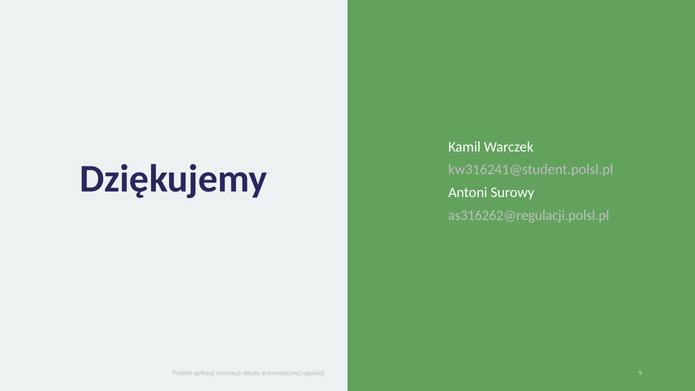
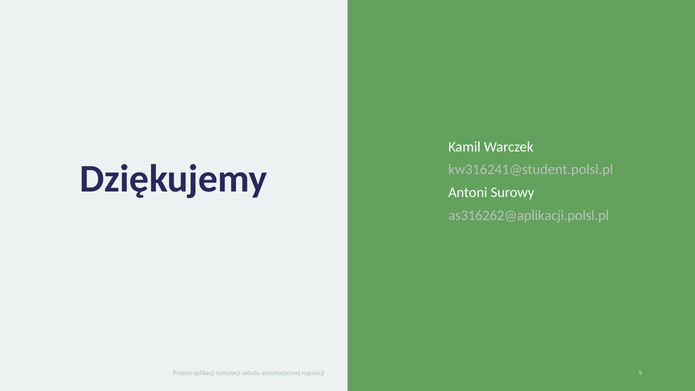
as316262@regulacji.polsl.pl: as316262@regulacji.polsl.pl -> as316262@aplikacji.polsl.pl
